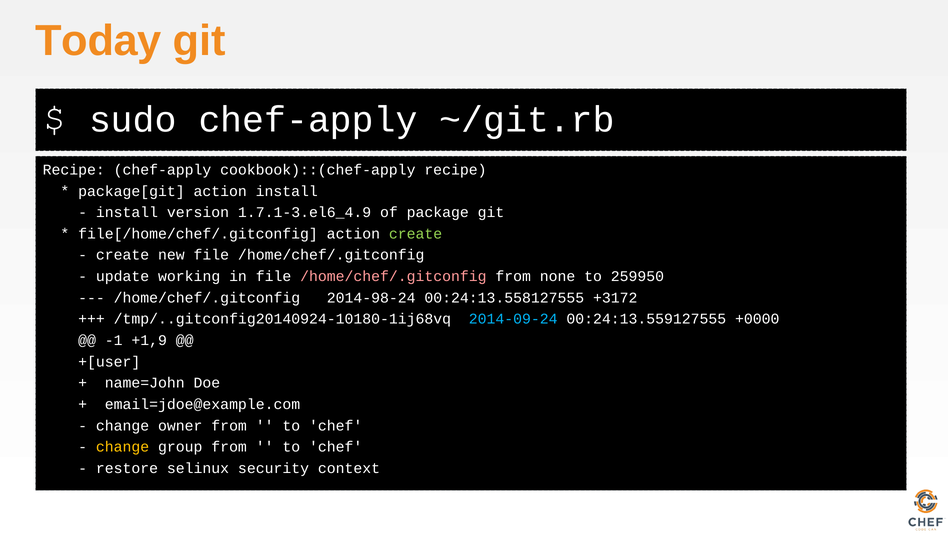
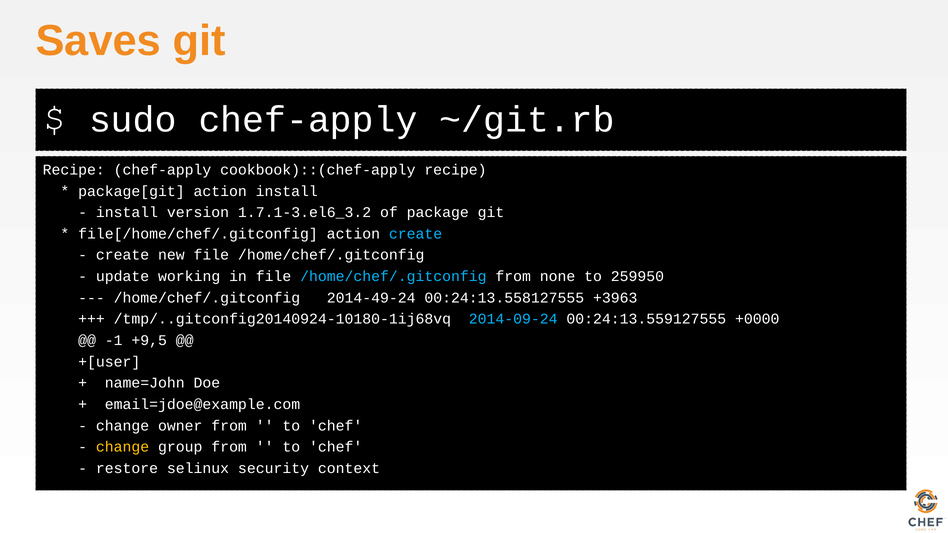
Today: Today -> Saves
1.7.1-3.el6_4.9: 1.7.1-3.el6_4.9 -> 1.7.1-3.el6_3.2
create at (416, 234) colour: light green -> light blue
/home/chef/.gitconfig at (393, 277) colour: pink -> light blue
2014-98-24: 2014-98-24 -> 2014-49-24
+3172: +3172 -> +3963
+1,9: +1,9 -> +9,5
